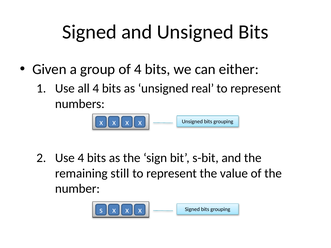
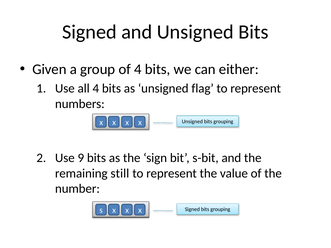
real: real -> flag
Use 4: 4 -> 9
